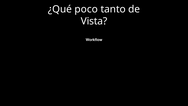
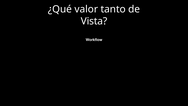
poco: poco -> valor
